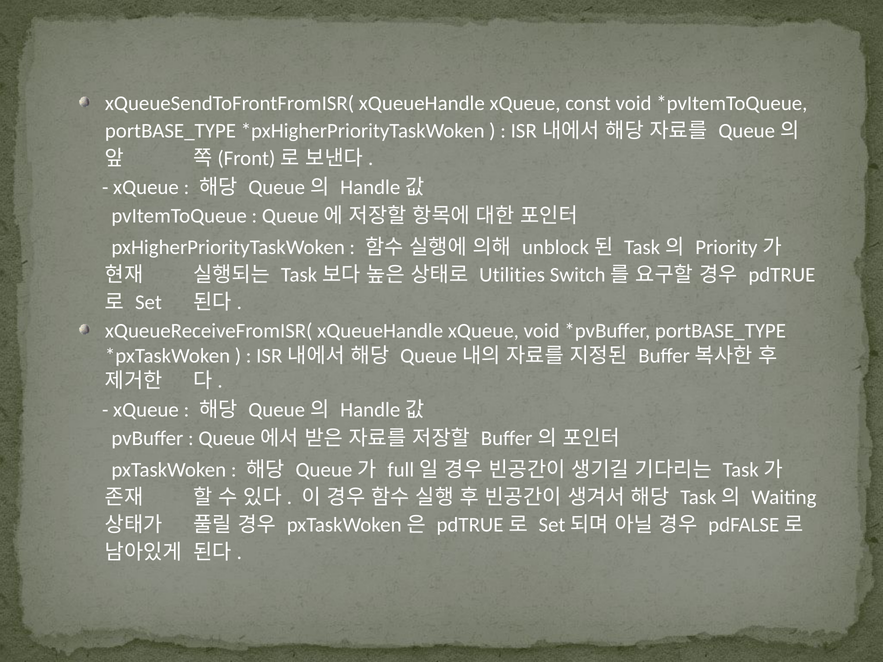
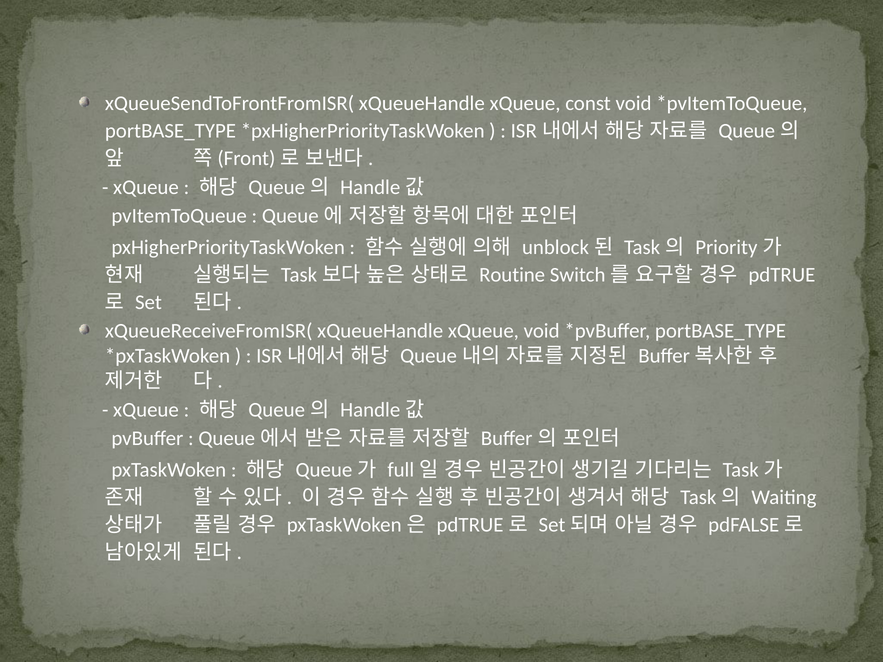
Utilities: Utilities -> Routine
